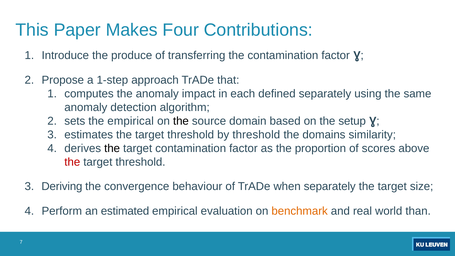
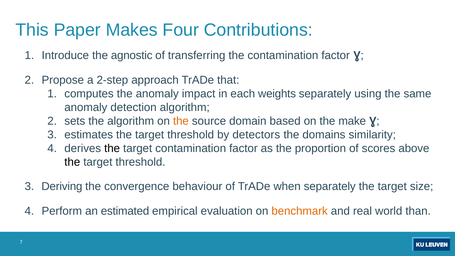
produce: produce -> agnostic
1-step: 1-step -> 2-step
defined: defined -> weights
the empirical: empirical -> algorithm
the at (181, 121) colour: black -> orange
setup: setup -> make
by threshold: threshold -> detectors
the at (72, 162) colour: red -> black
